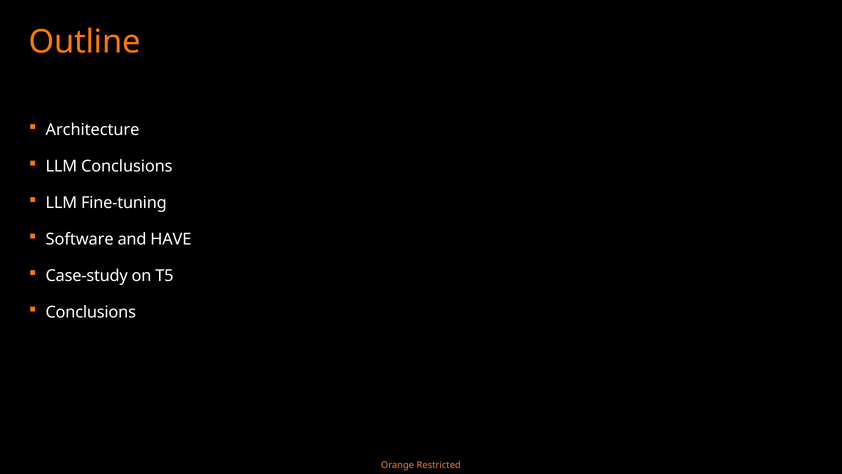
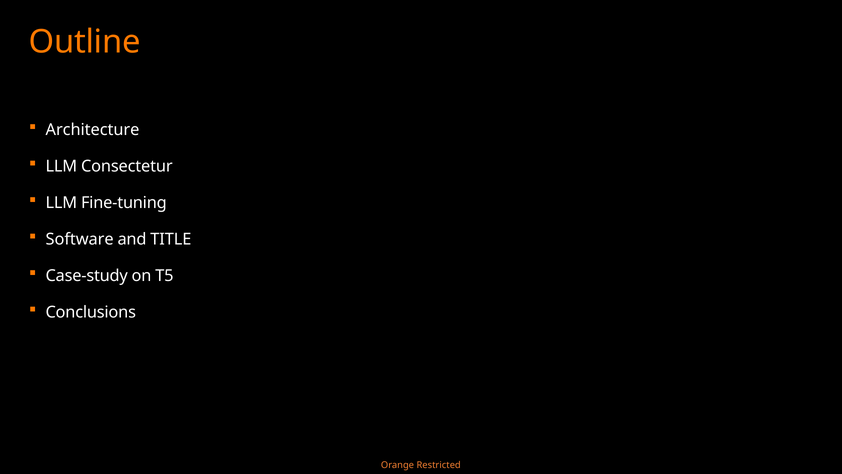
LLM Conclusions: Conclusions -> Consectetur
HAVE: HAVE -> TITLE
